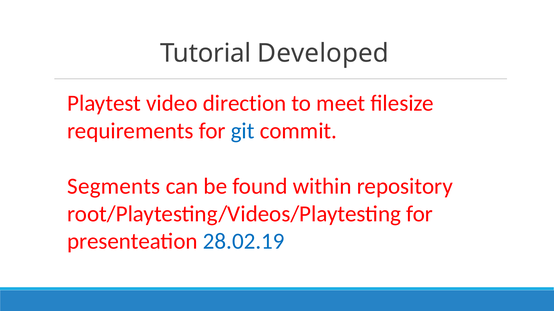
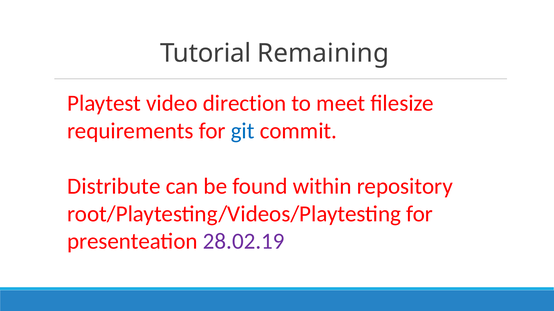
Developed: Developed -> Remaining
Segments: Segments -> Distribute
28.02.19 colour: blue -> purple
